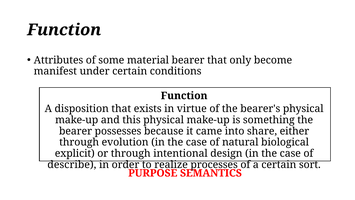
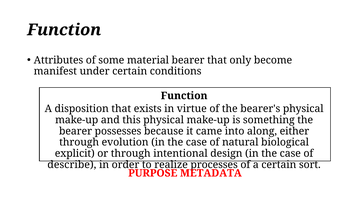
share: share -> along
SEMANTICS: SEMANTICS -> METADATA
